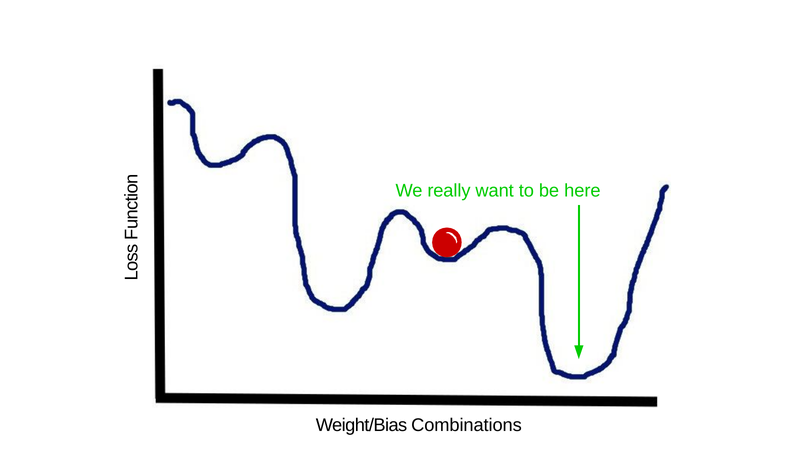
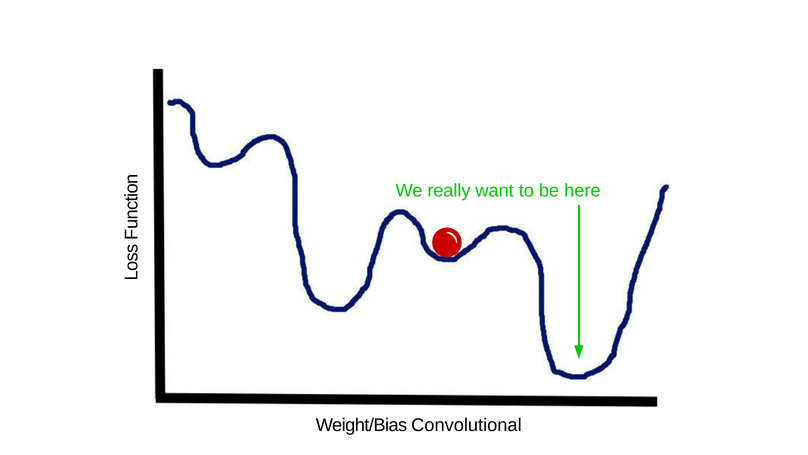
Combinations: Combinations -> Convolutional
